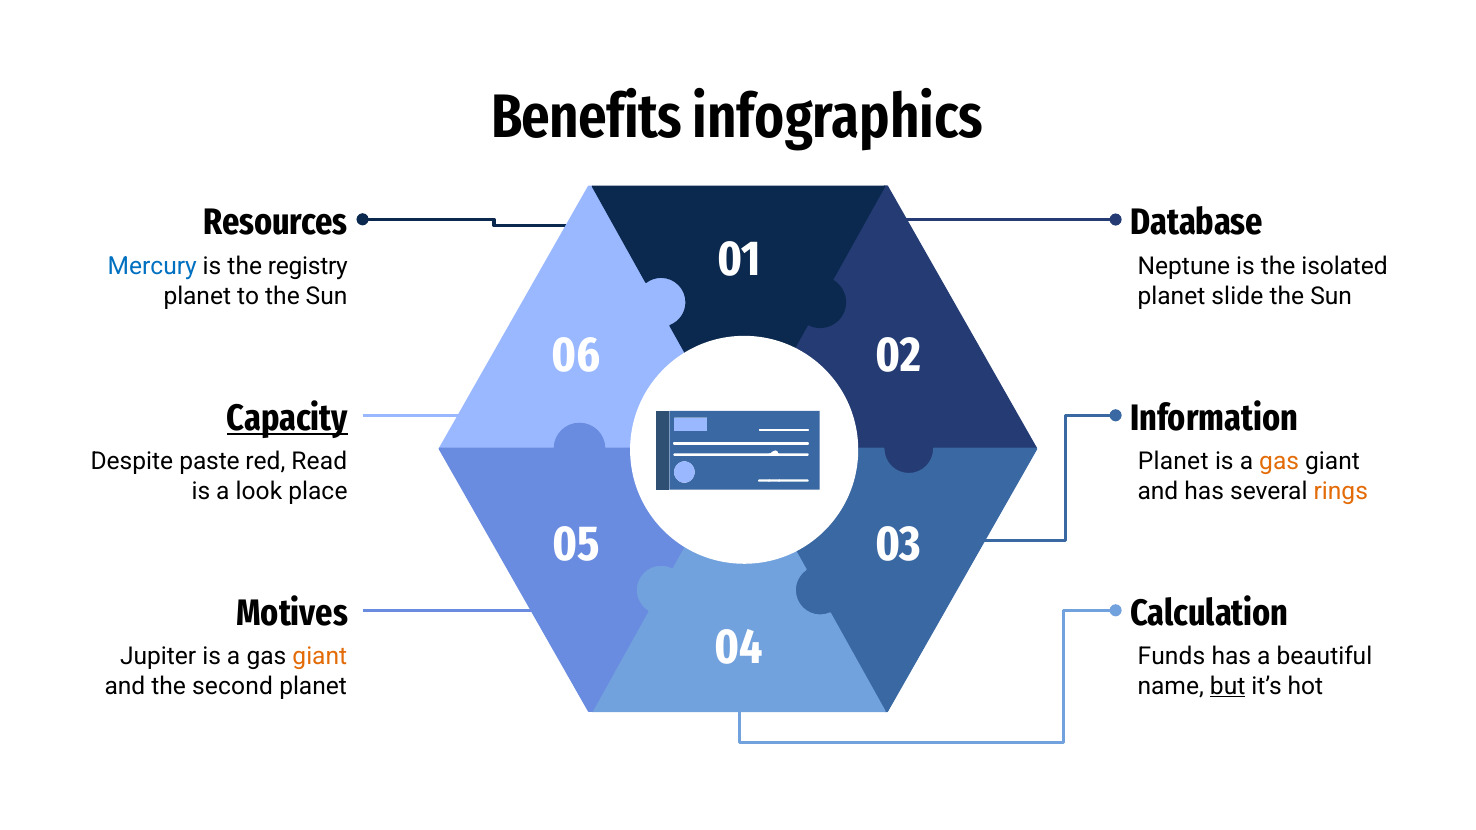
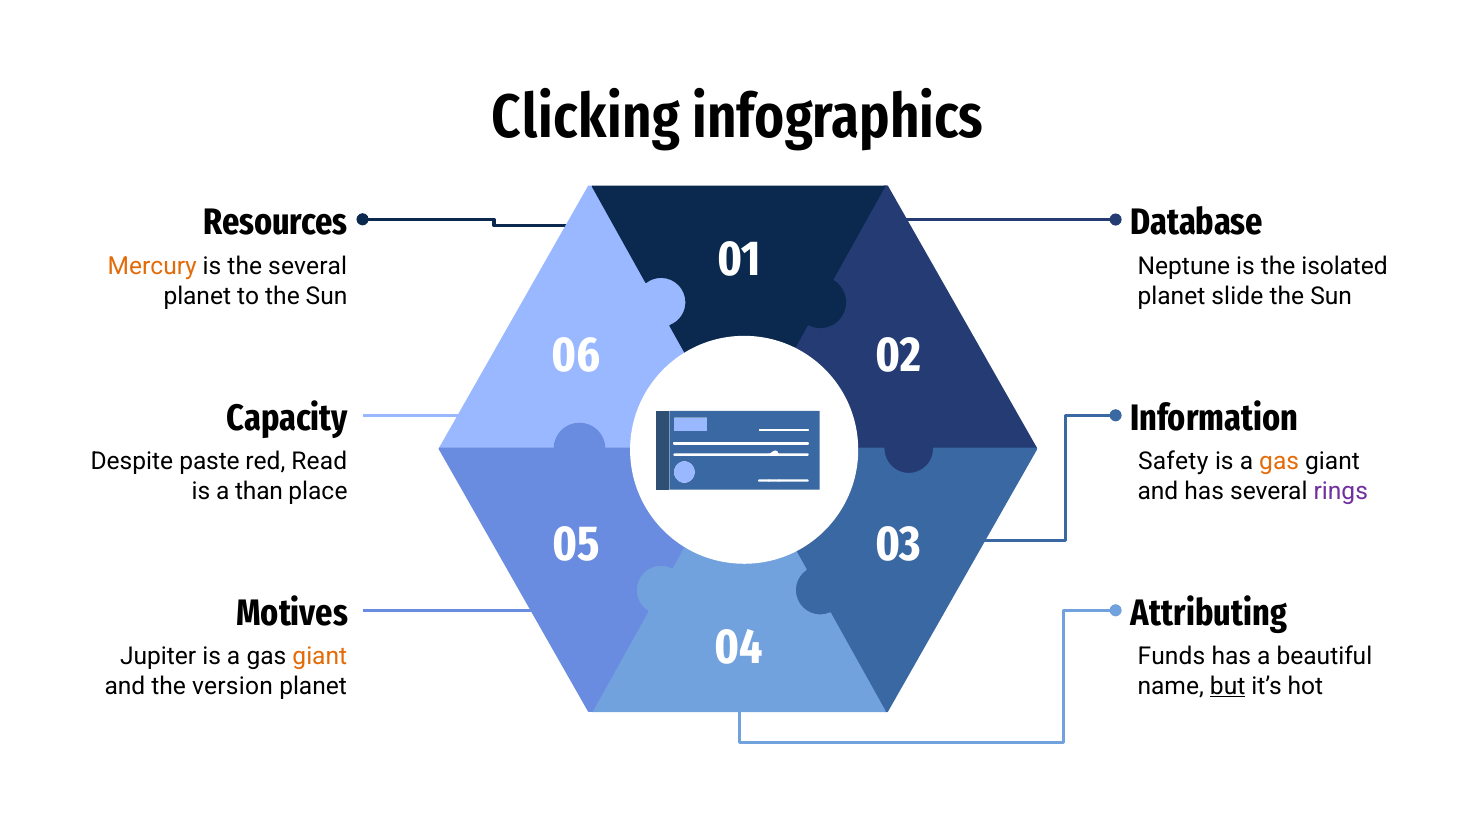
Benefits: Benefits -> Clicking
Mercury colour: blue -> orange
the registry: registry -> several
Capacity underline: present -> none
Planet at (1173, 462): Planet -> Safety
look: look -> than
rings colour: orange -> purple
Calculation: Calculation -> Attributing
second: second -> version
